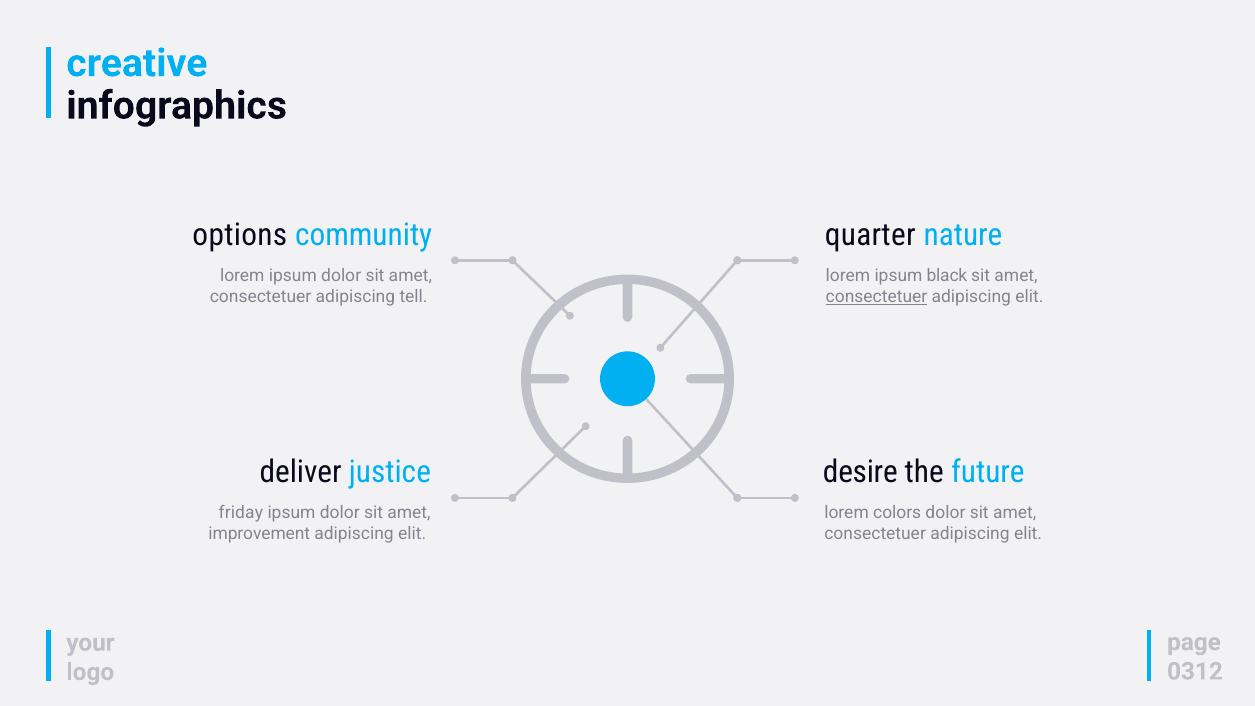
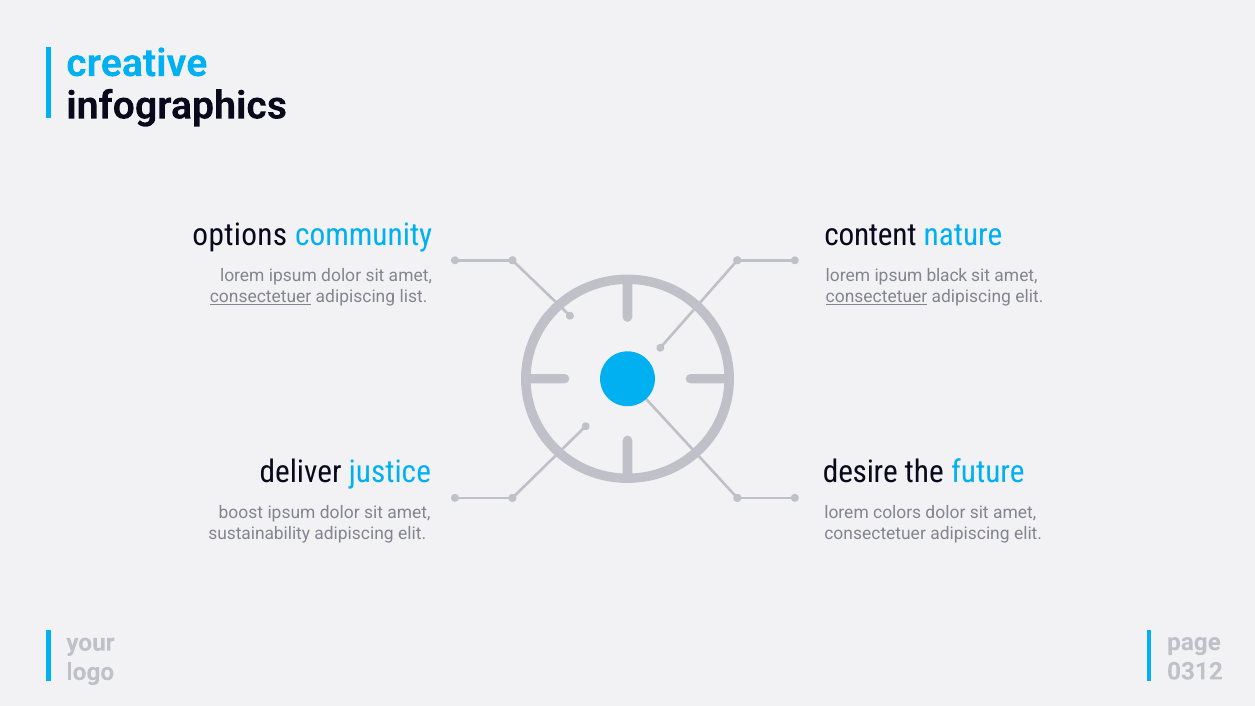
quarter: quarter -> content
consectetuer at (261, 297) underline: none -> present
tell: tell -> list
friday: friday -> boost
improvement: improvement -> sustainability
